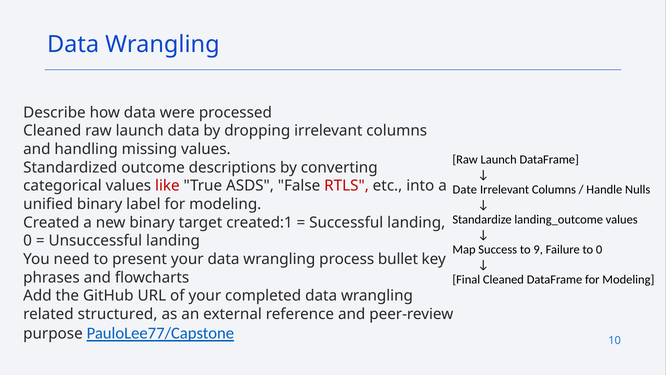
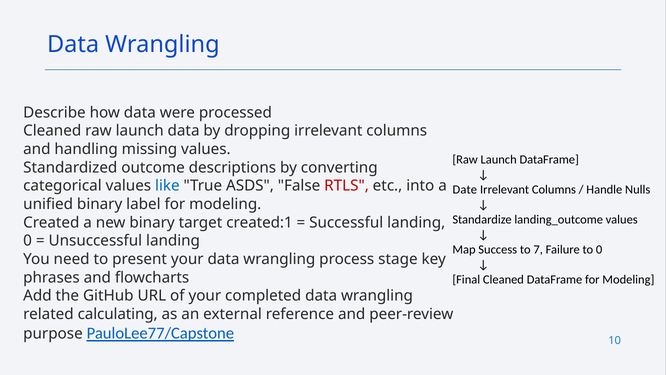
like colour: red -> blue
9: 9 -> 7
bullet: bullet -> stage
structured: structured -> calculating
